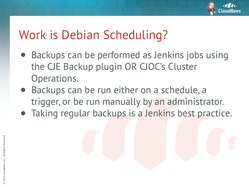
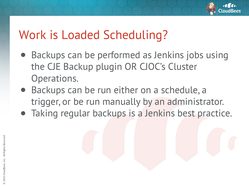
Debian: Debian -> Loaded
